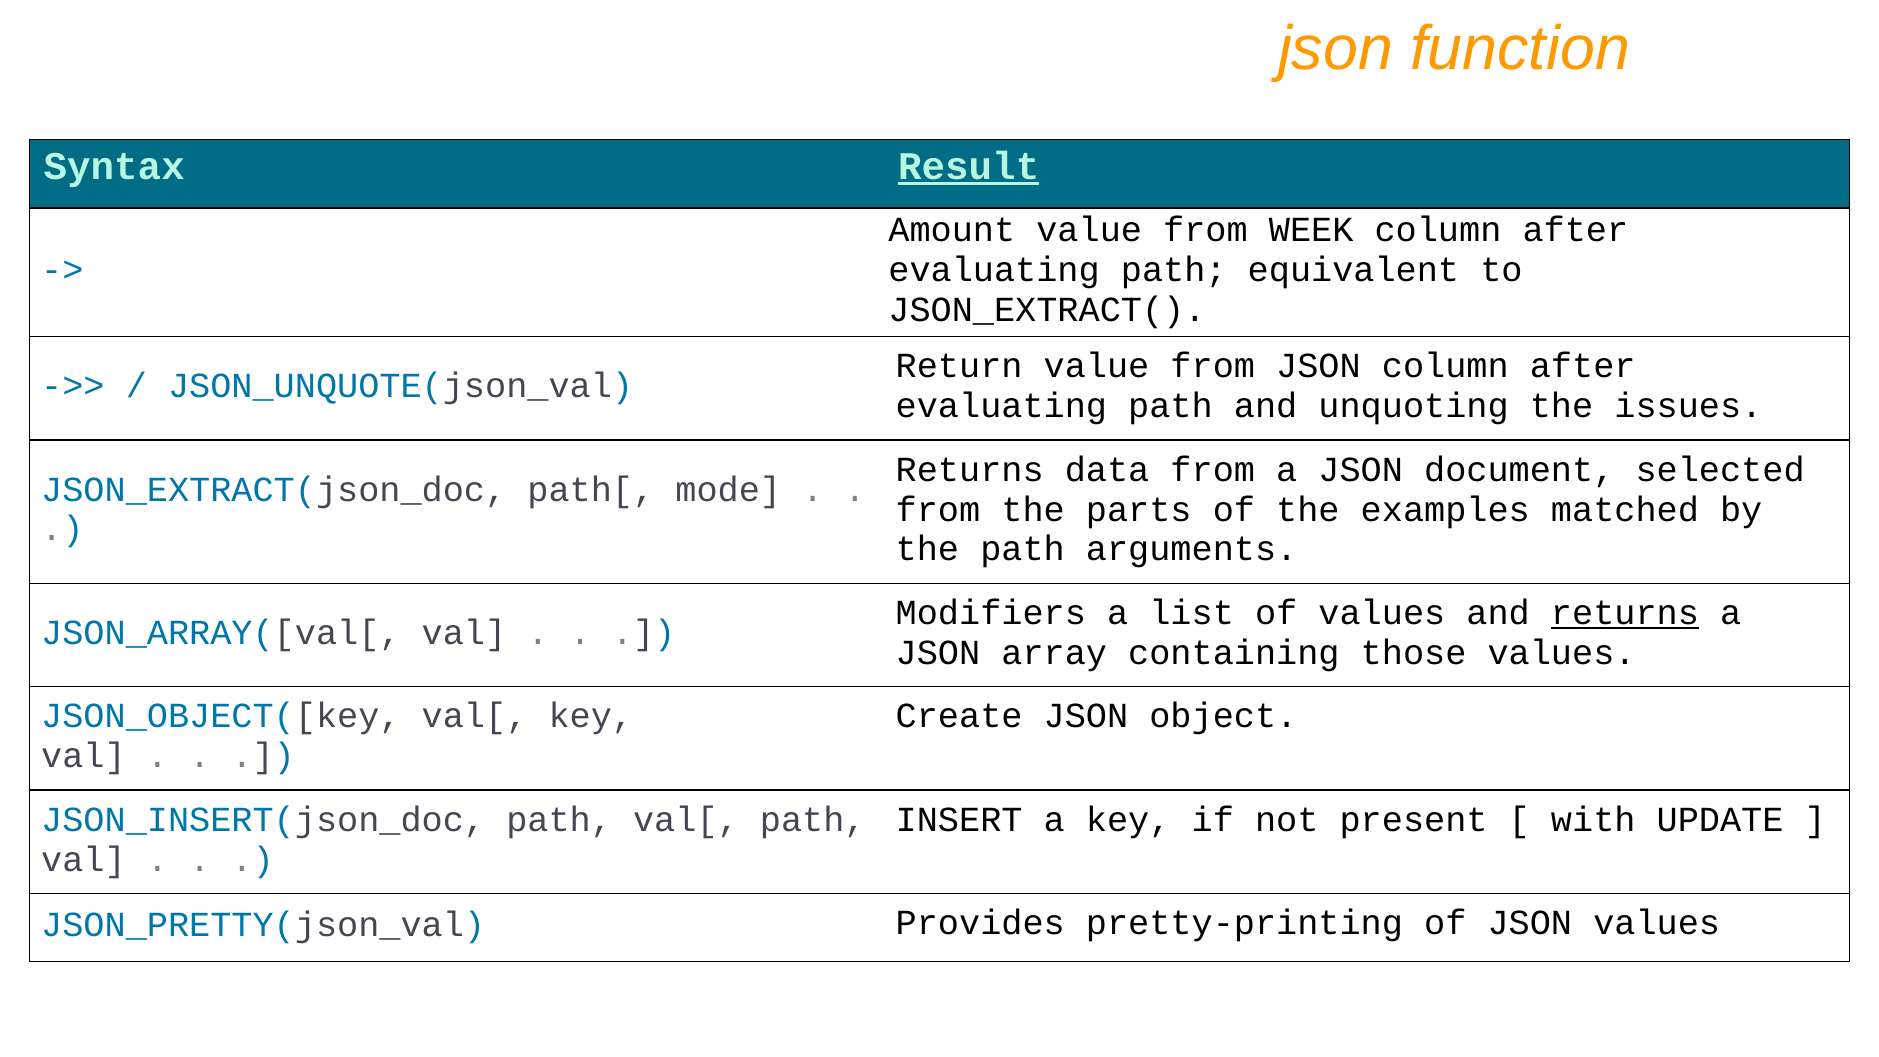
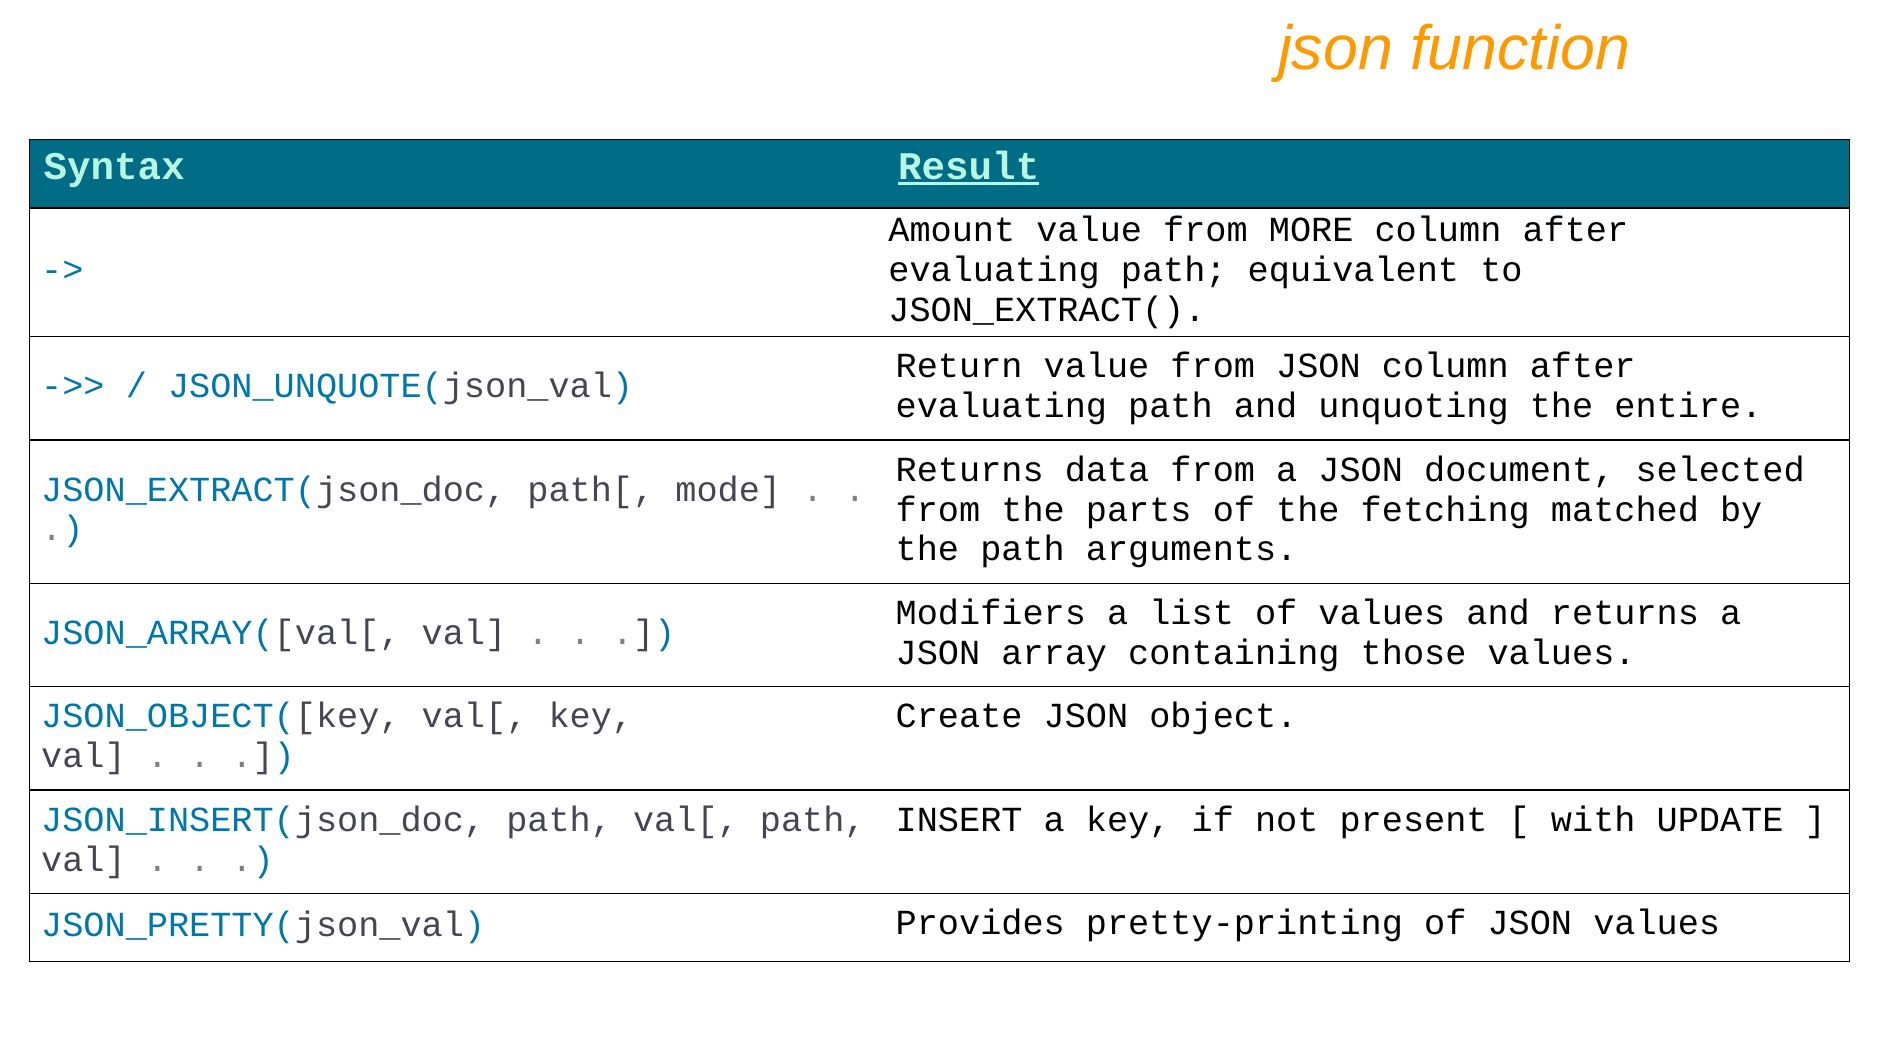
WEEK: WEEK -> MORE
issues: issues -> entire
examples: examples -> fetching
returns at (1625, 613) underline: present -> none
